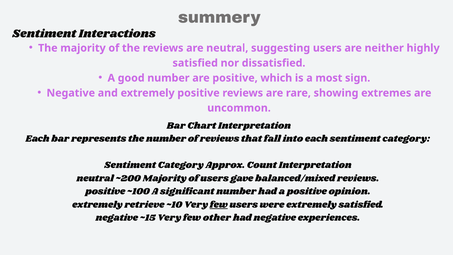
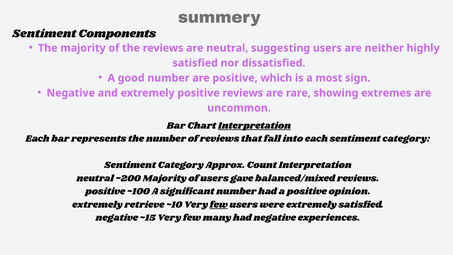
Interactions: Interactions -> Components
Interpretation at (254, 126) underline: none -> present
other: other -> many
